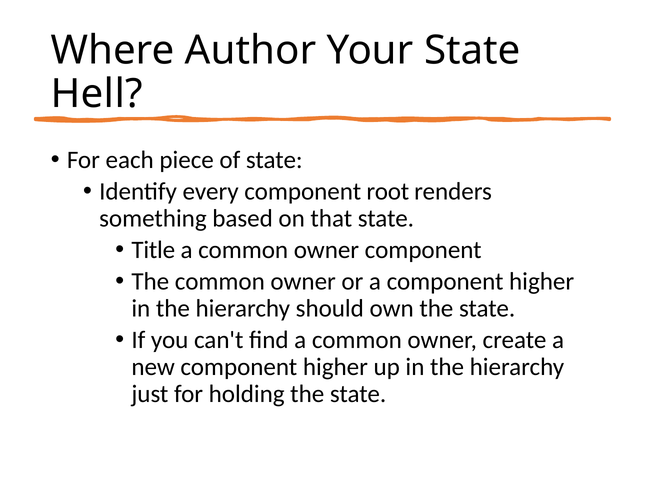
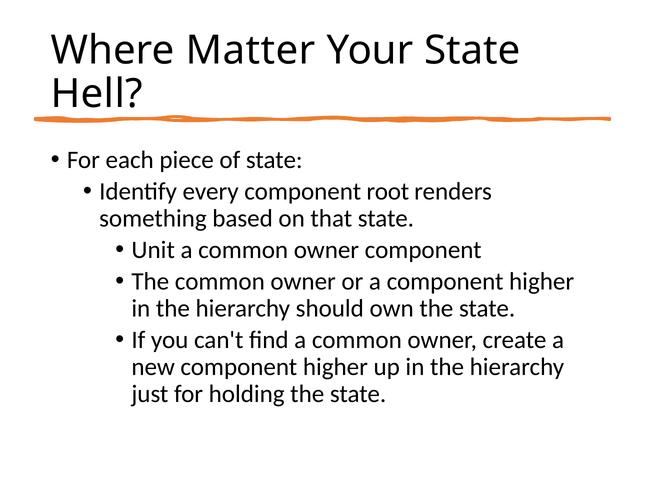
Author: Author -> Matter
Title: Title -> Unit
